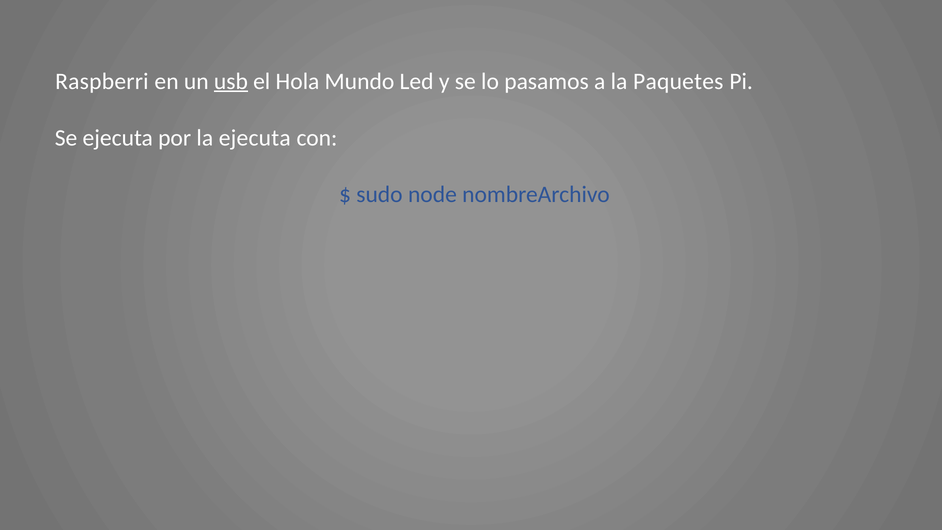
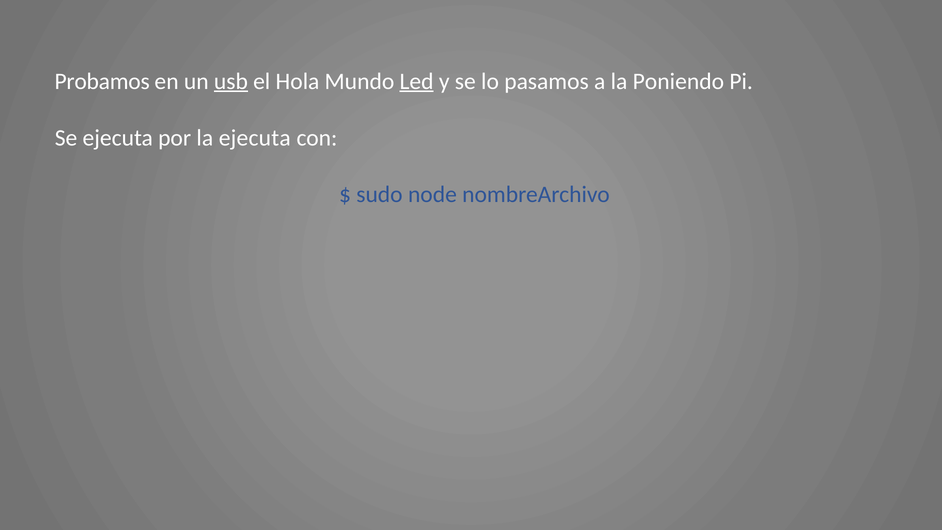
Raspberri: Raspberri -> Probamos
Led underline: none -> present
Paquetes: Paquetes -> Poniendo
